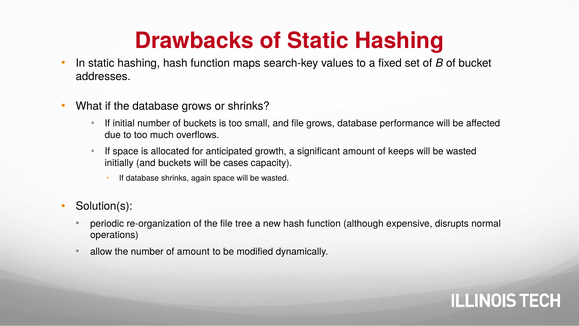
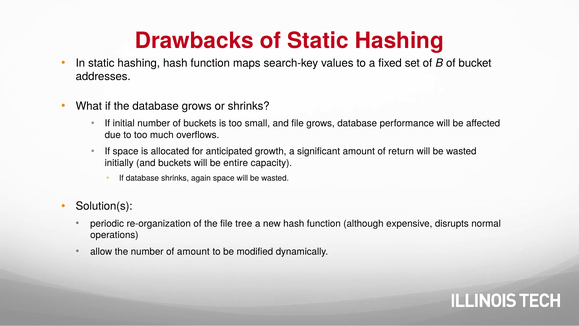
keeps: keeps -> return
cases: cases -> entire
